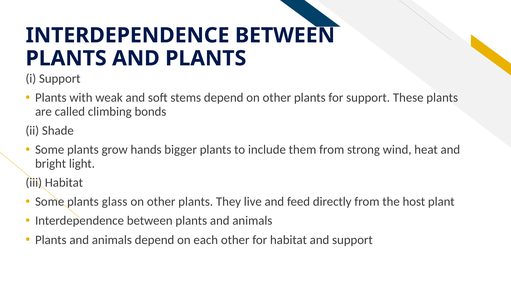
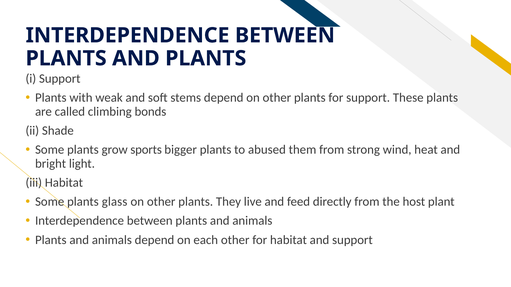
hands: hands -> sports
include: include -> abused
